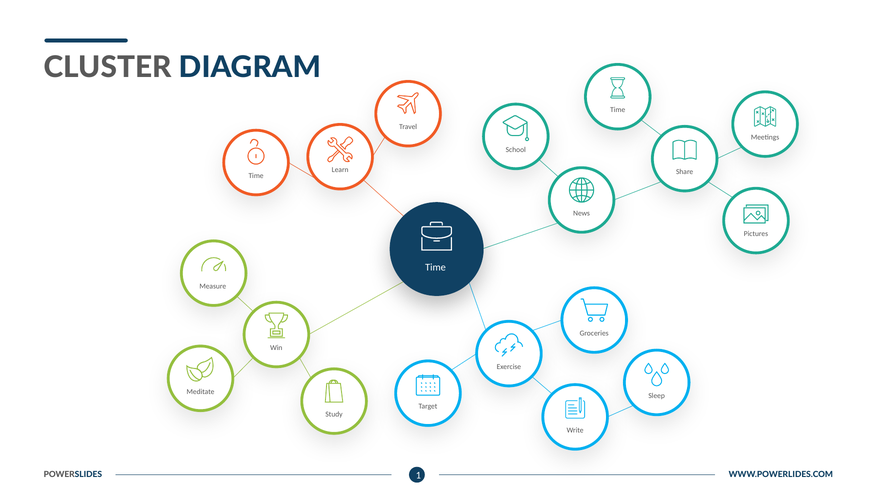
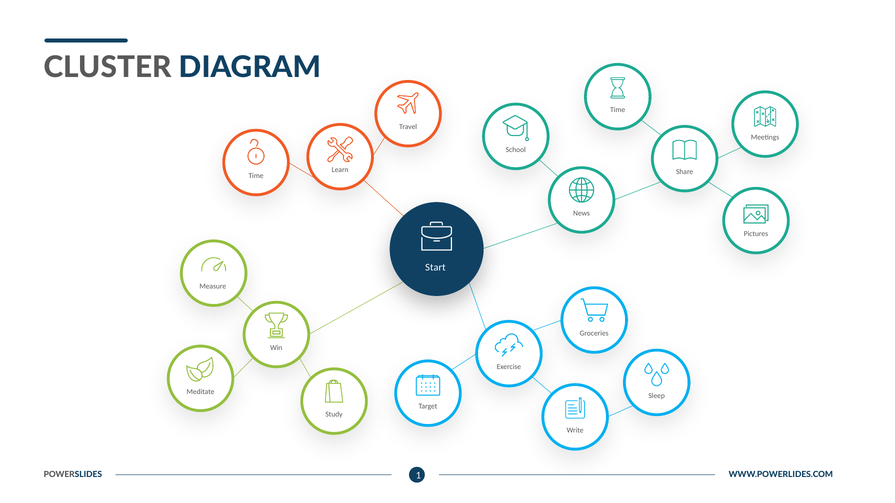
Time at (436, 268): Time -> Start
